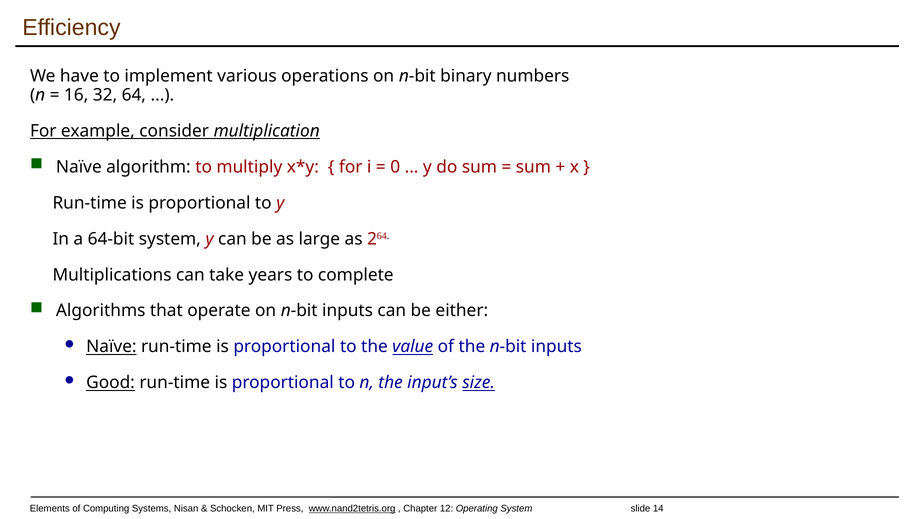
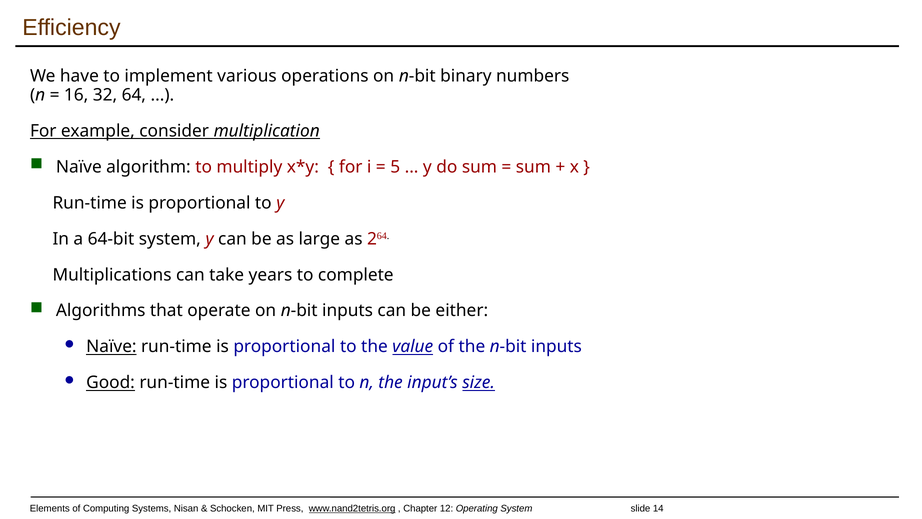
0: 0 -> 5
